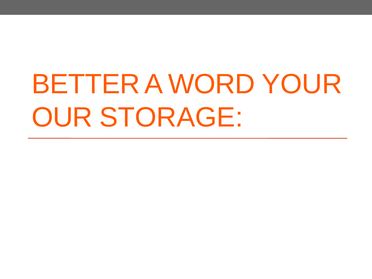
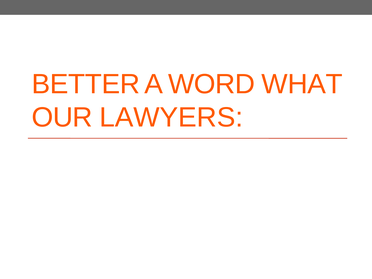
YOUR: YOUR -> WHAT
STORAGE: STORAGE -> LAWYERS
